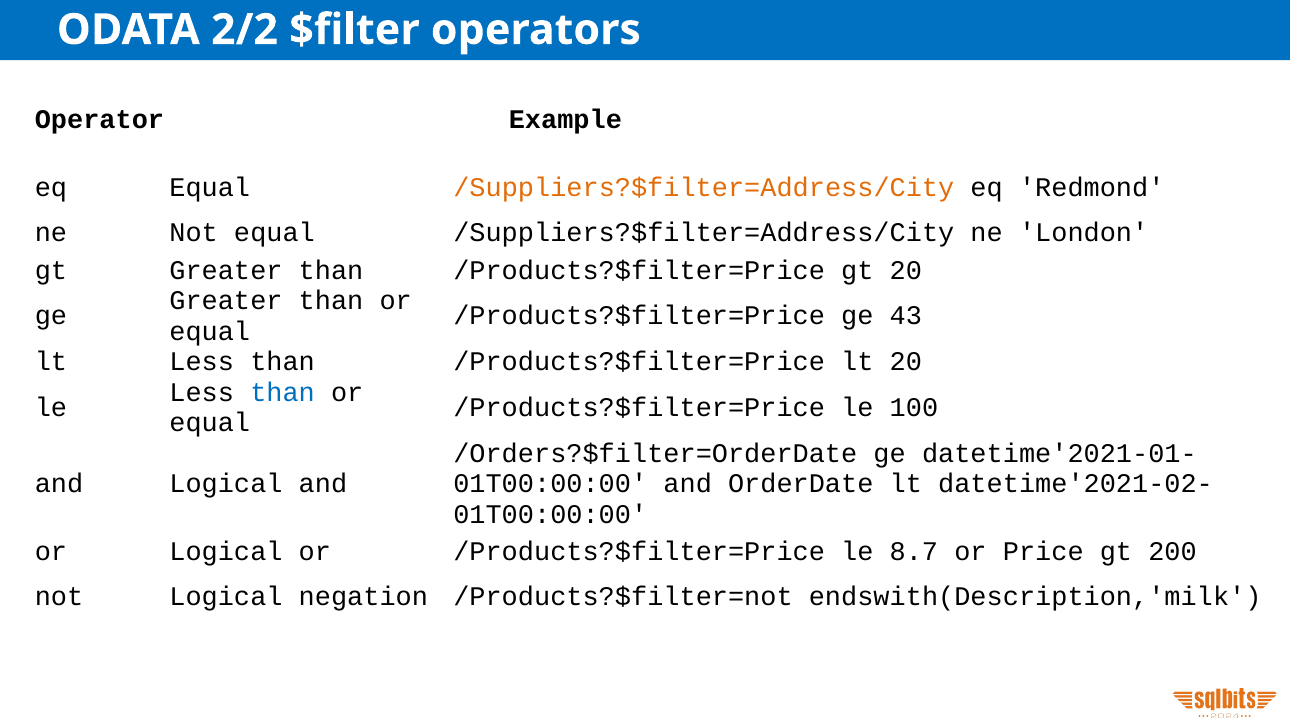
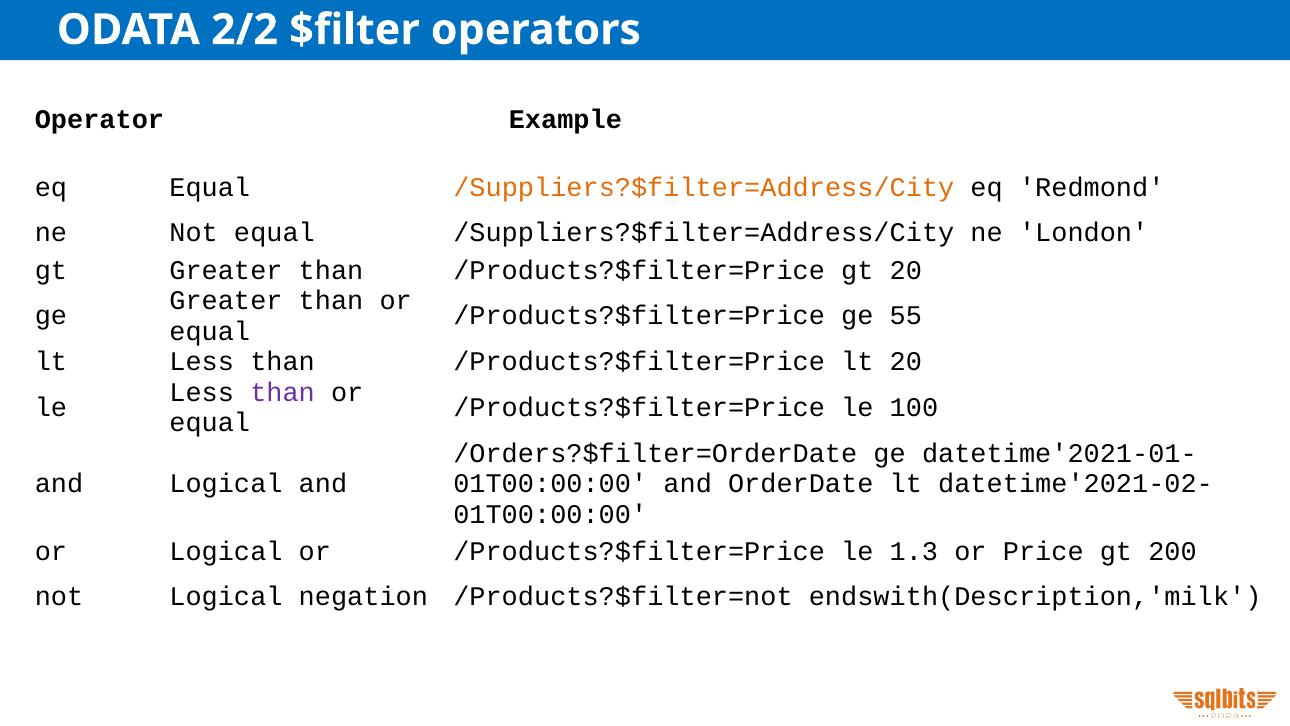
43: 43 -> 55
than at (283, 392) colour: blue -> purple
8.7: 8.7 -> 1.3
